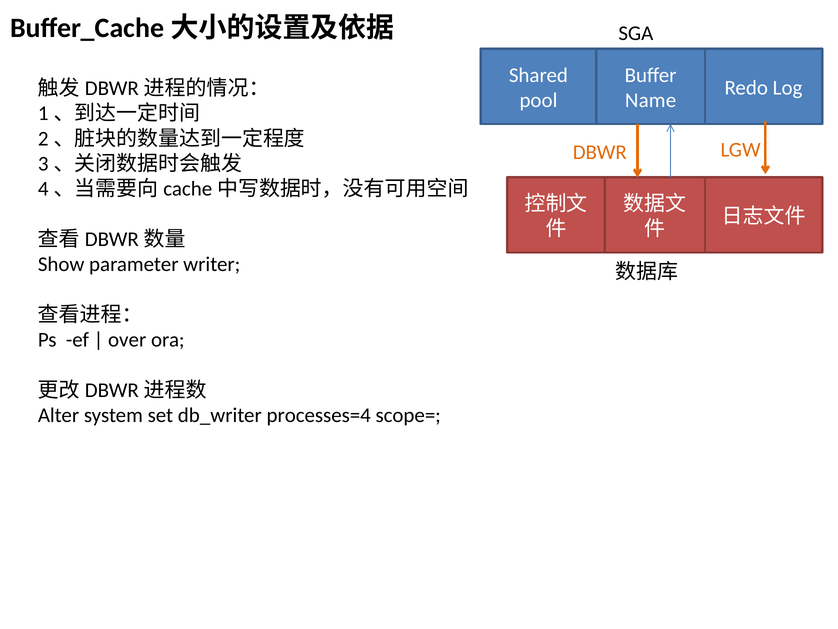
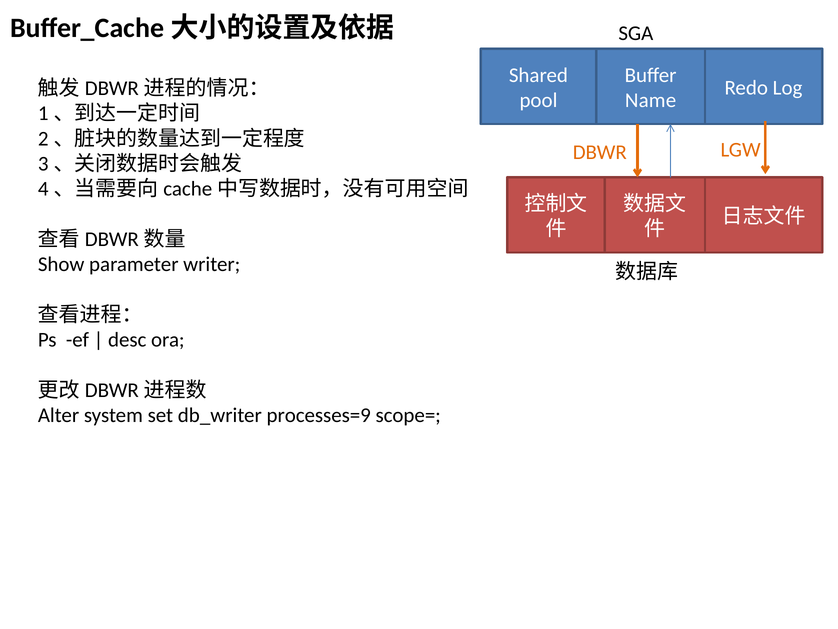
over: over -> desc
processes=4: processes=4 -> processes=9
